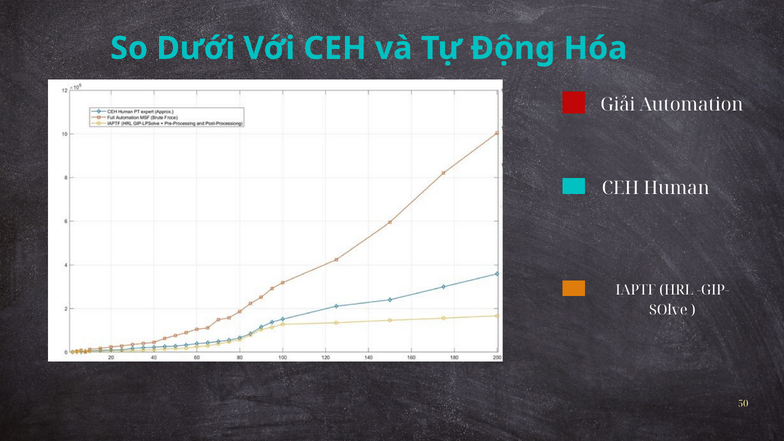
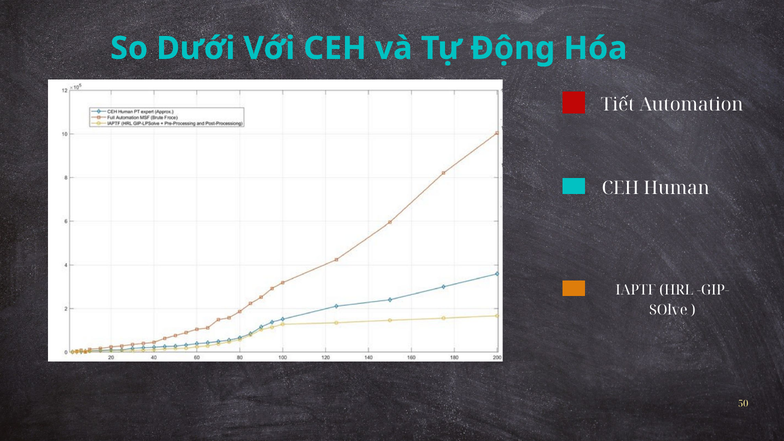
Giải: Giải -> Tiết
